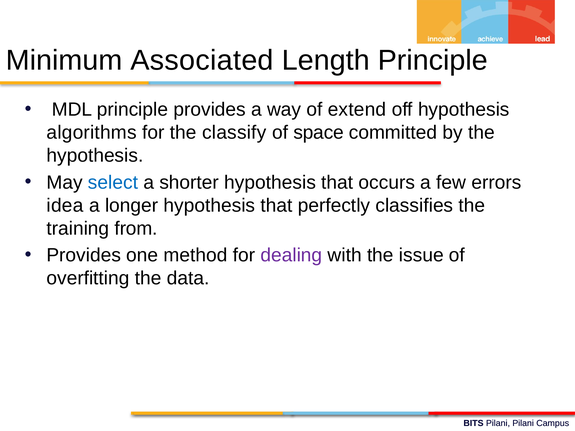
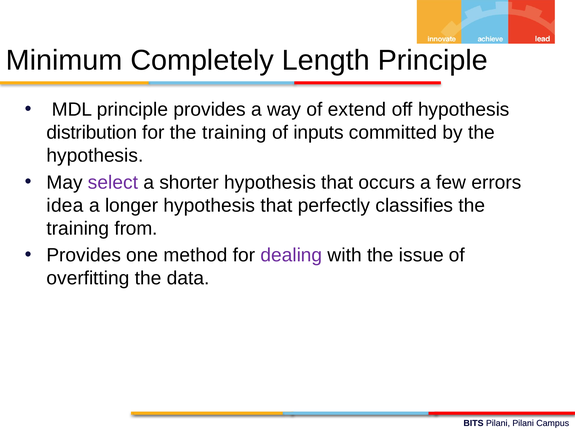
Associated: Associated -> Completely
algorithms: algorithms -> distribution
for the classify: classify -> training
space: space -> inputs
select colour: blue -> purple
